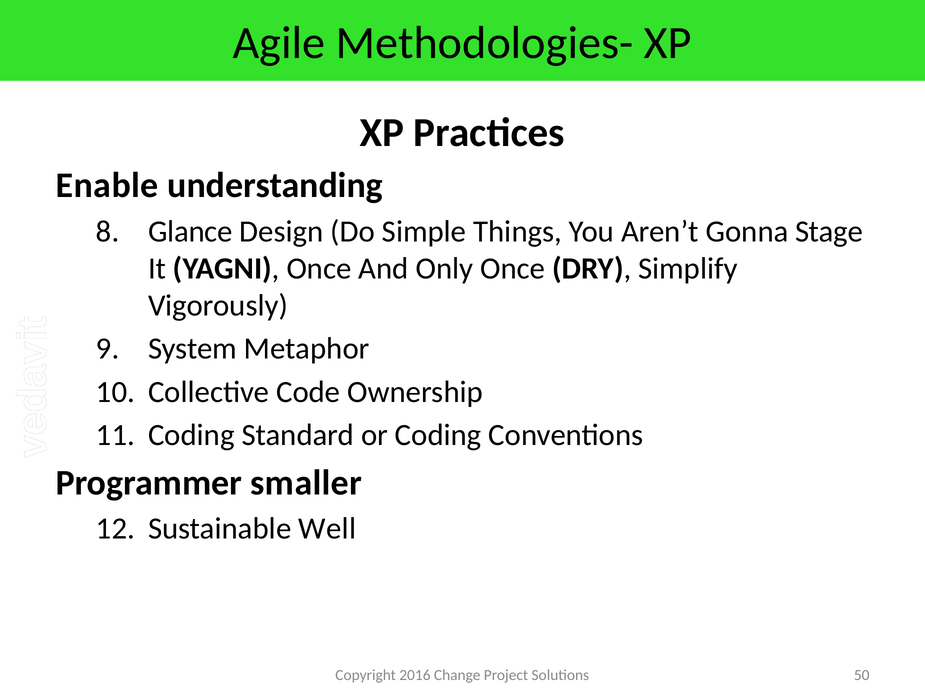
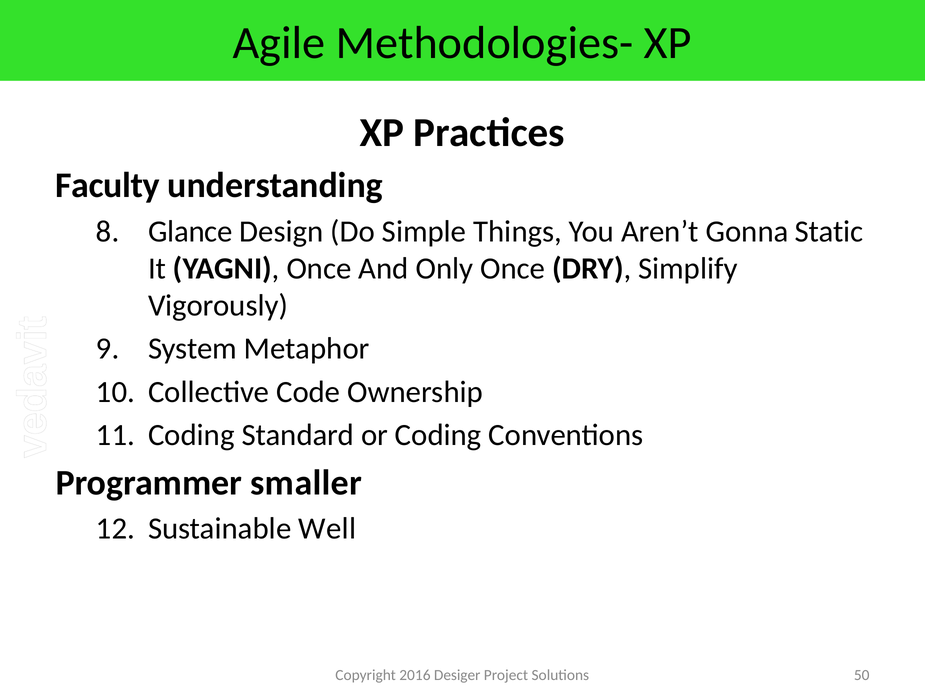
Enable: Enable -> Faculty
Stage: Stage -> Static
Change: Change -> Desiger
